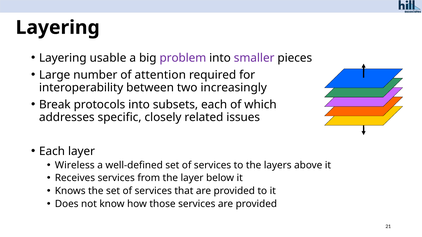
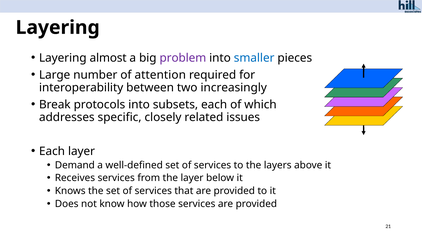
usable: usable -> almost
smaller colour: purple -> blue
Wireless: Wireless -> Demand
